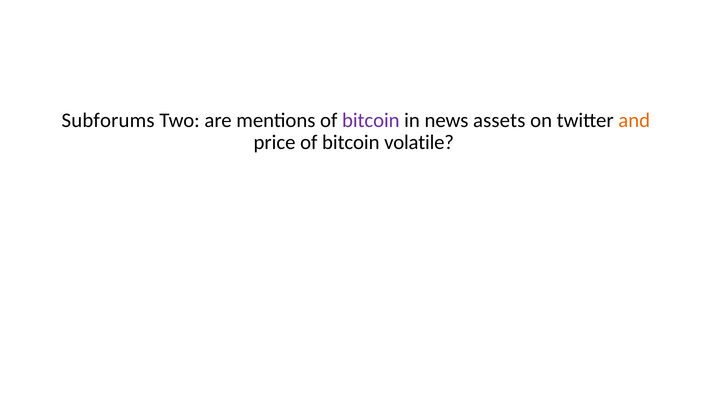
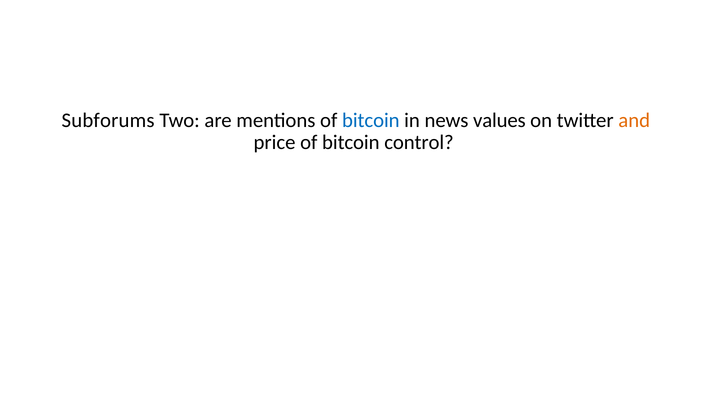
bitcoin at (371, 120) colour: purple -> blue
assets: assets -> values
volatile: volatile -> control
